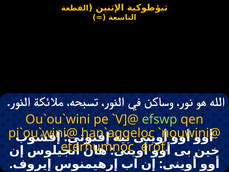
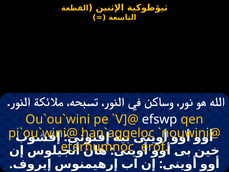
efswp colour: light green -> white
